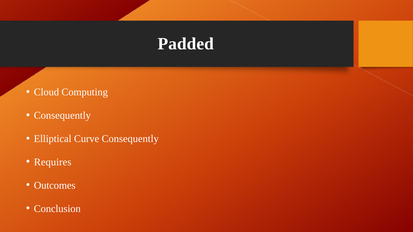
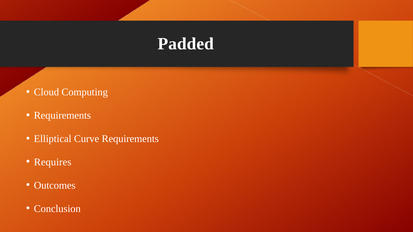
Consequently at (62, 116): Consequently -> Requirements
Curve Consequently: Consequently -> Requirements
